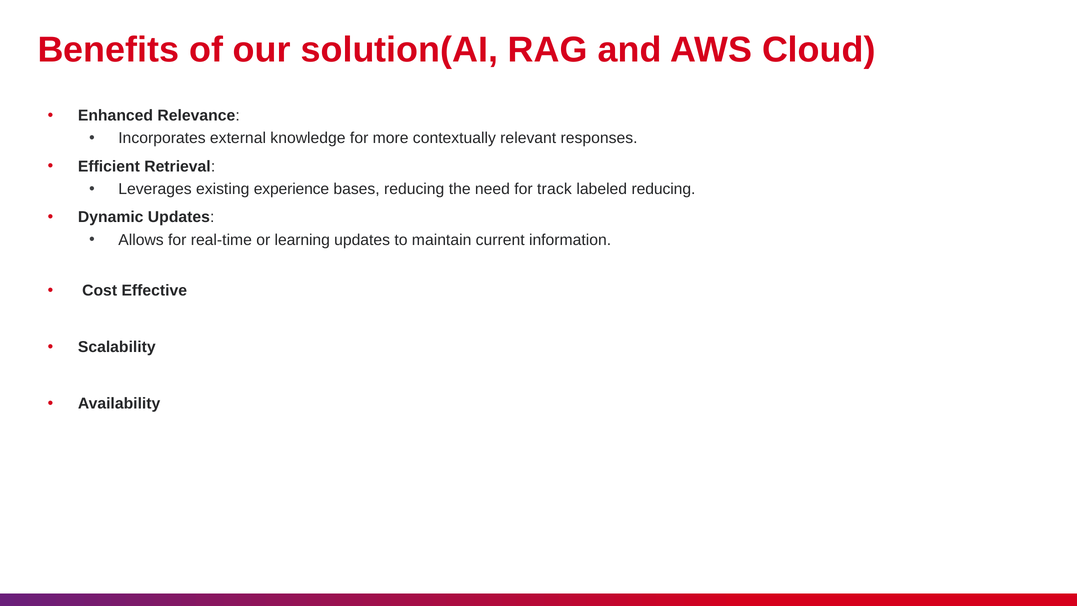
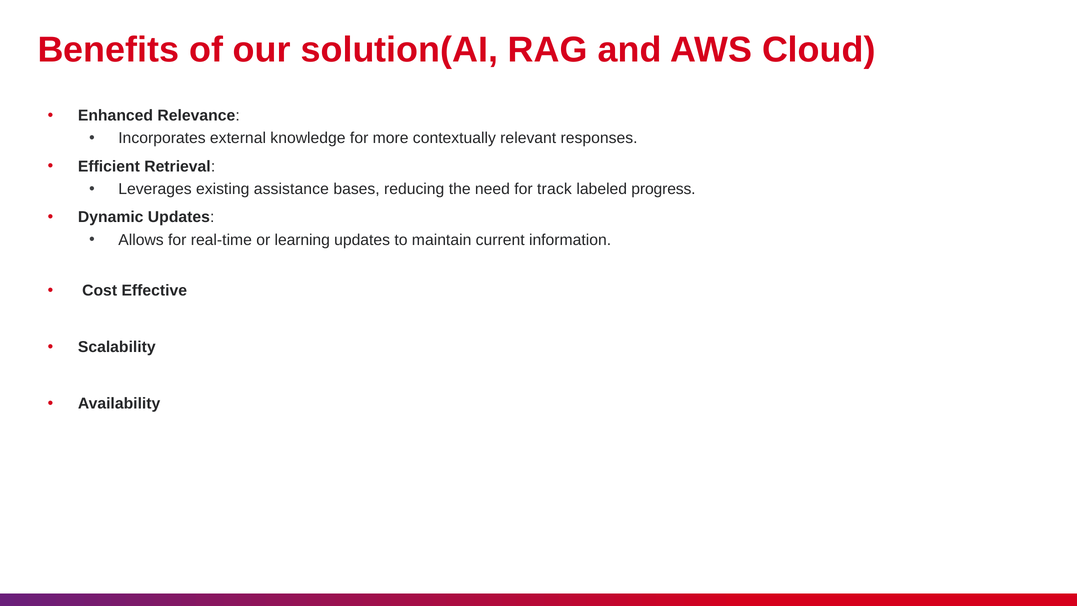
experience: experience -> assistance
labeled reducing: reducing -> progress
